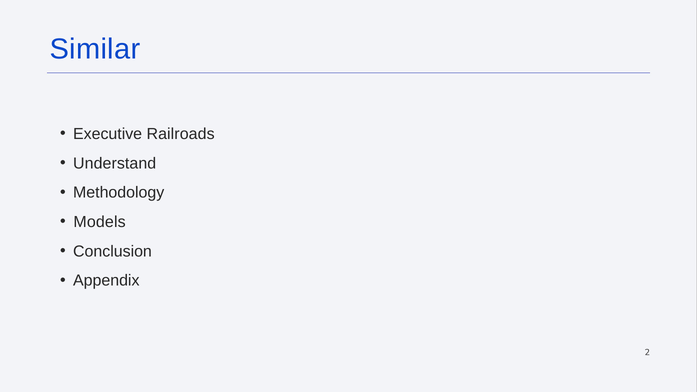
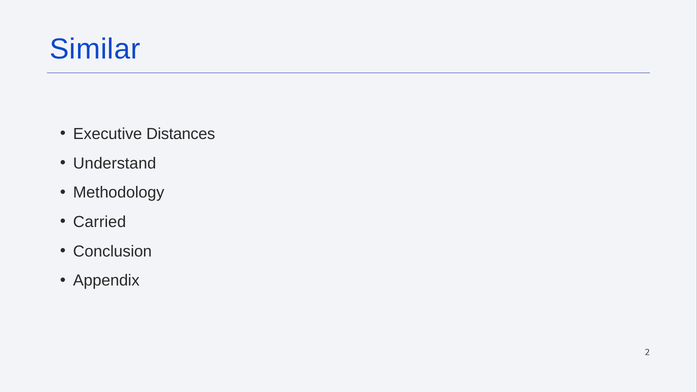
Railroads: Railroads -> Distances
Models: Models -> Carried
